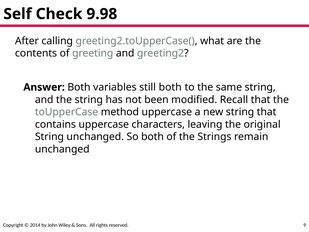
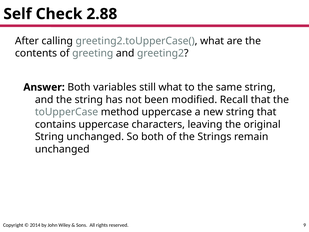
9.98: 9.98 -> 2.88
still both: both -> what
